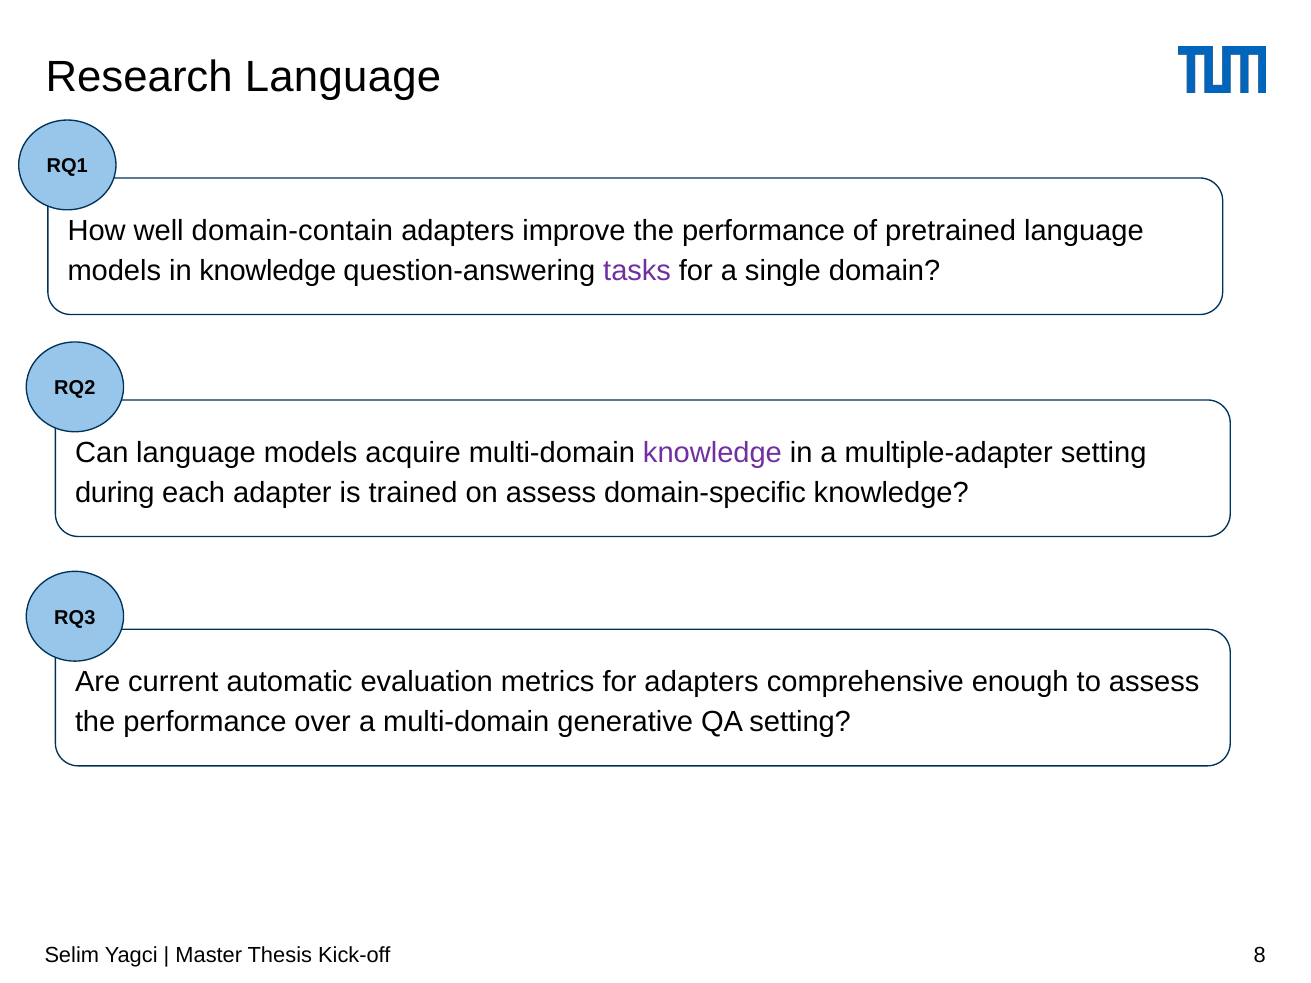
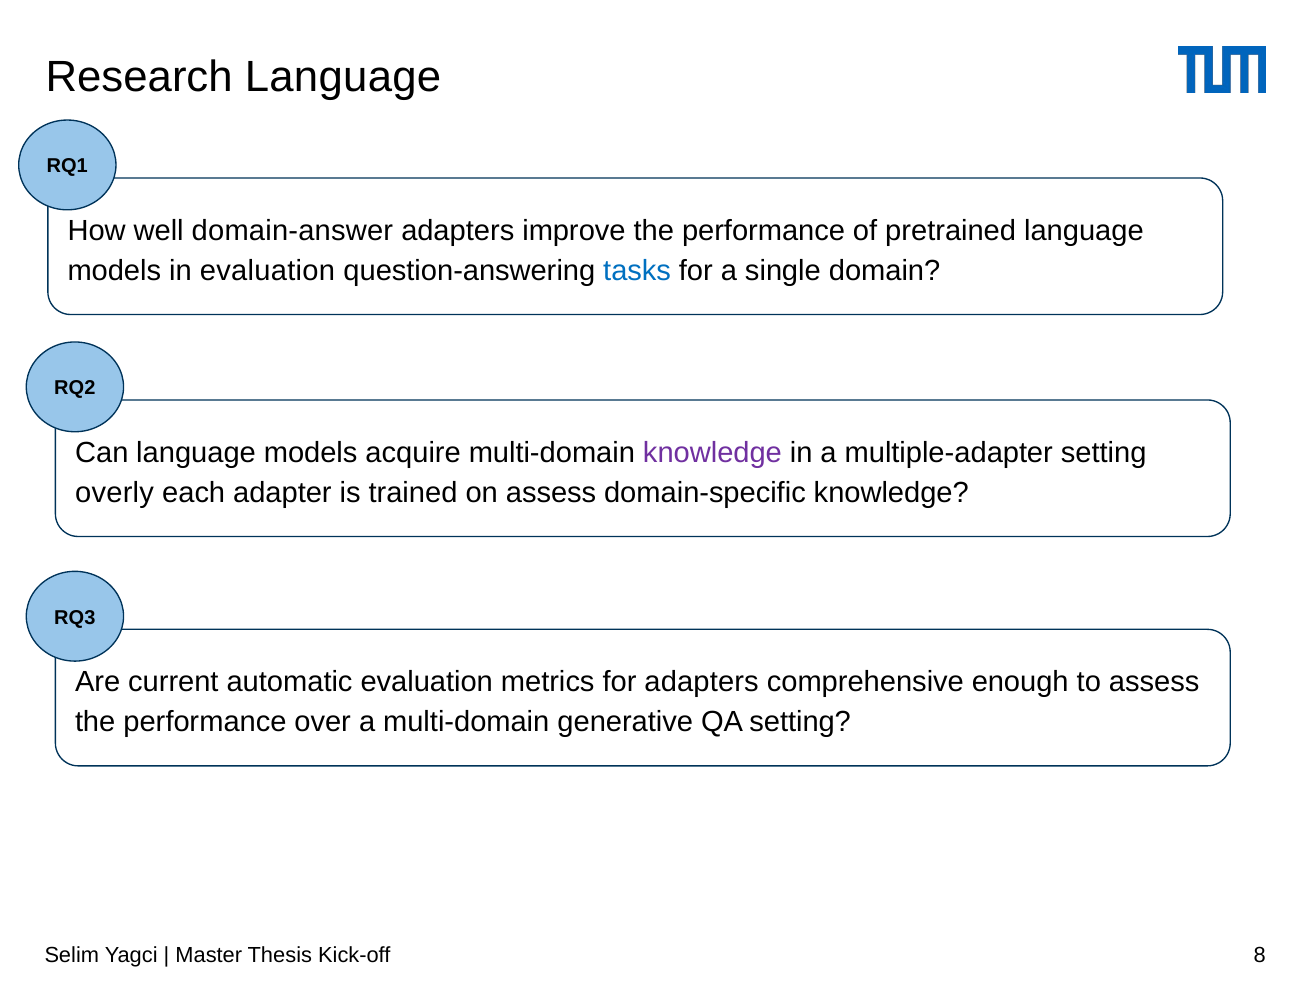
domain-contain: domain-contain -> domain-answer
in knowledge: knowledge -> evaluation
tasks colour: purple -> blue
during: during -> overly
